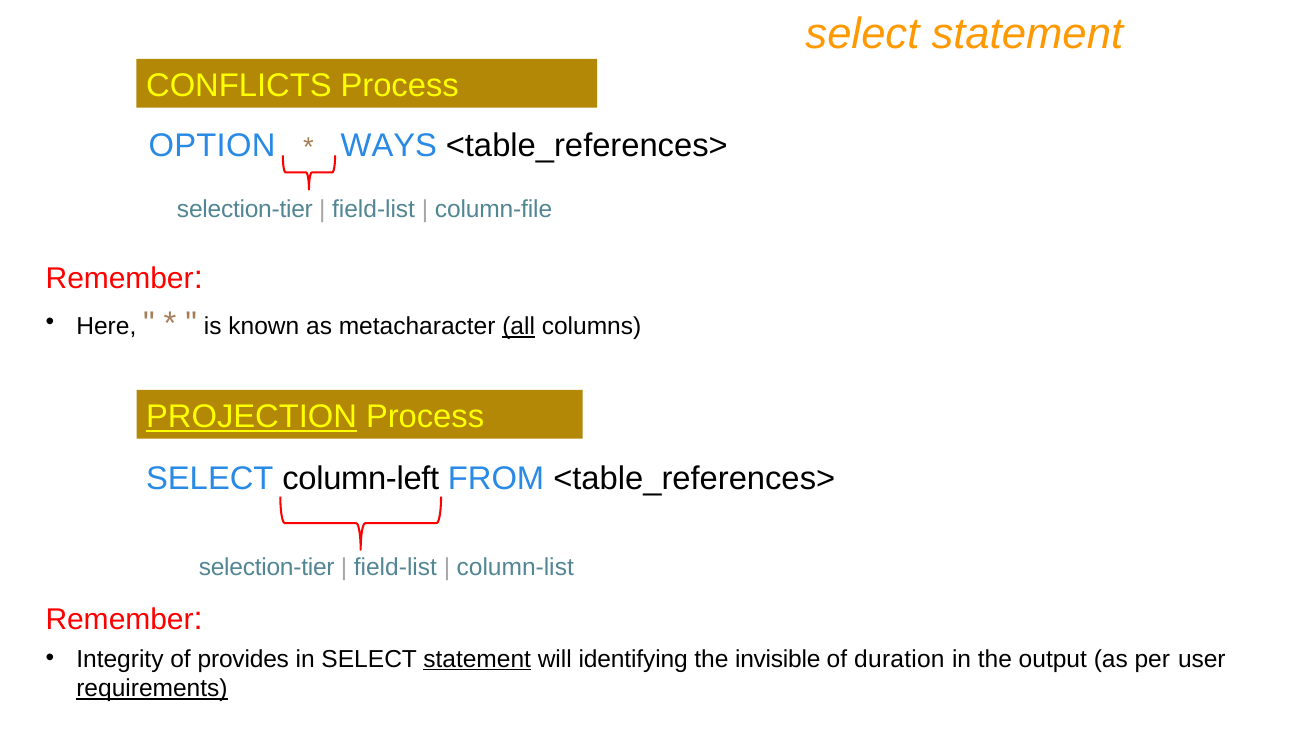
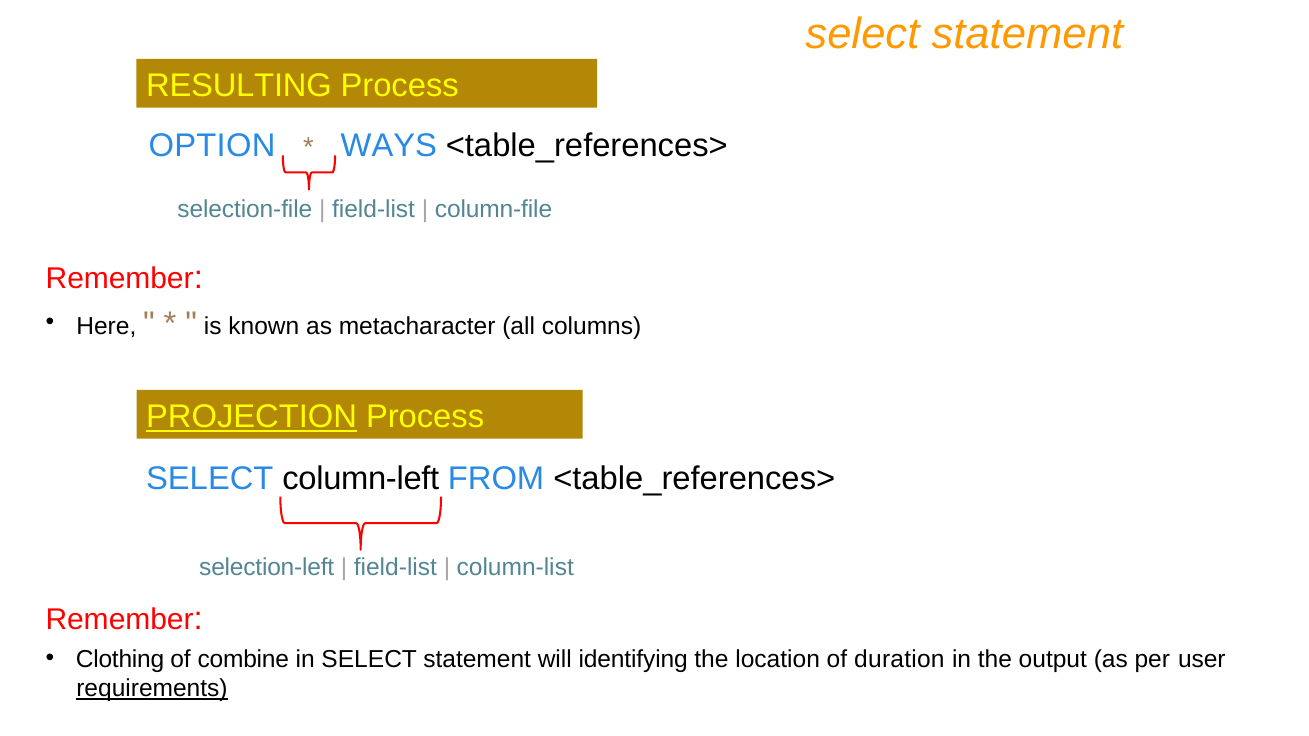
CONFLICTS: CONFLICTS -> RESULTING
selection-tier at (245, 210): selection-tier -> selection-file
all underline: present -> none
selection-tier at (267, 567): selection-tier -> selection-left
Integrity: Integrity -> Clothing
provides: provides -> combine
statement at (477, 659) underline: present -> none
invisible: invisible -> location
